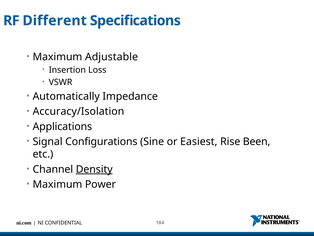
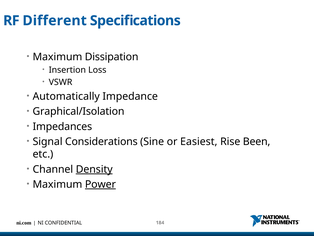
Adjustable: Adjustable -> Dissipation
Accuracy/Isolation: Accuracy/Isolation -> Graphical/Isolation
Applications: Applications -> Impedances
Configurations: Configurations -> Considerations
Power underline: none -> present
